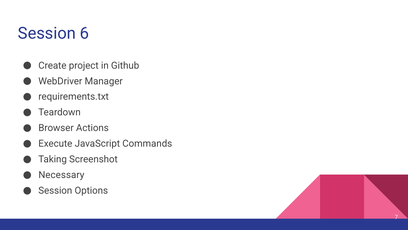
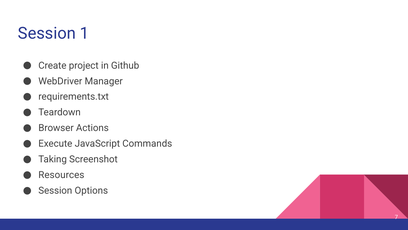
6: 6 -> 1
Necessary: Necessary -> Resources
